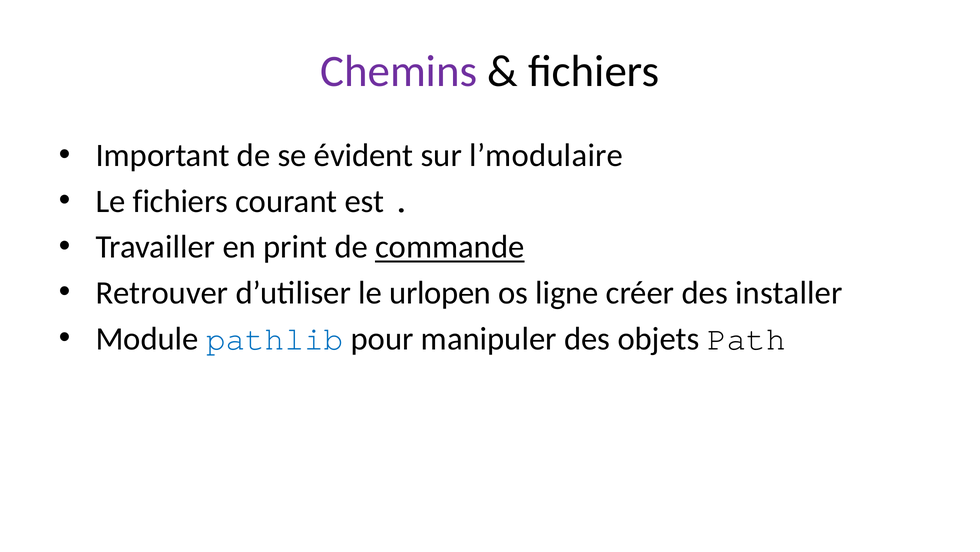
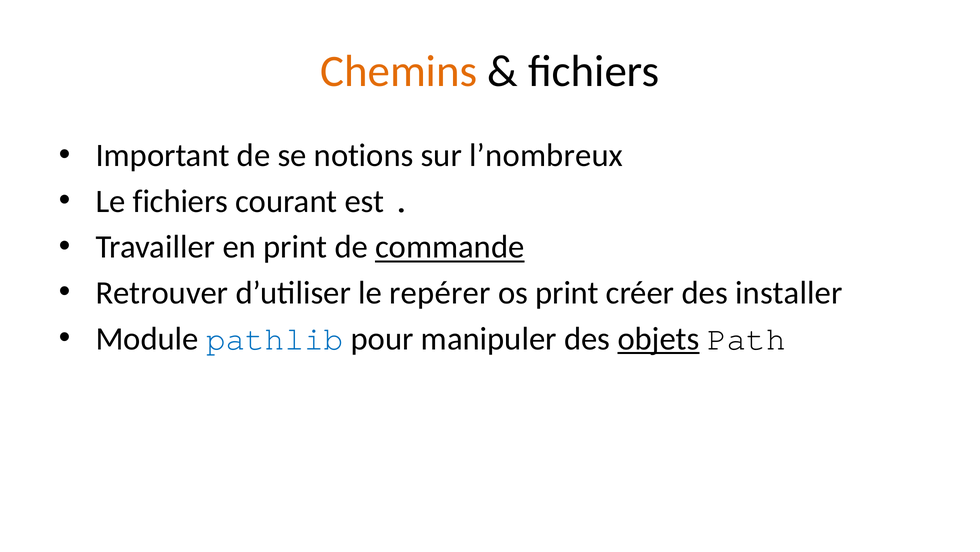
Chemins colour: purple -> orange
évident: évident -> notions
l’modulaire: l’modulaire -> l’nombreux
urlopen: urlopen -> repérer
os ligne: ligne -> print
objets underline: none -> present
